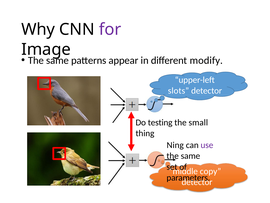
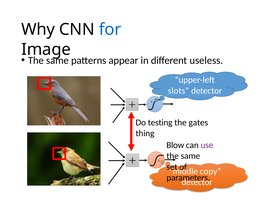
for colour: purple -> blue
modify: modify -> useless
small: small -> gates
Ning: Ning -> Blow
